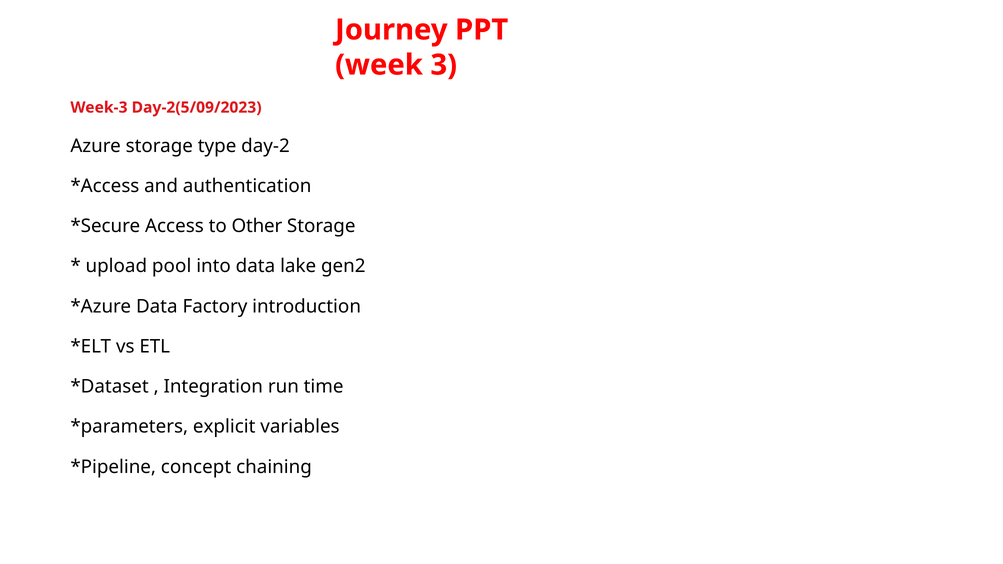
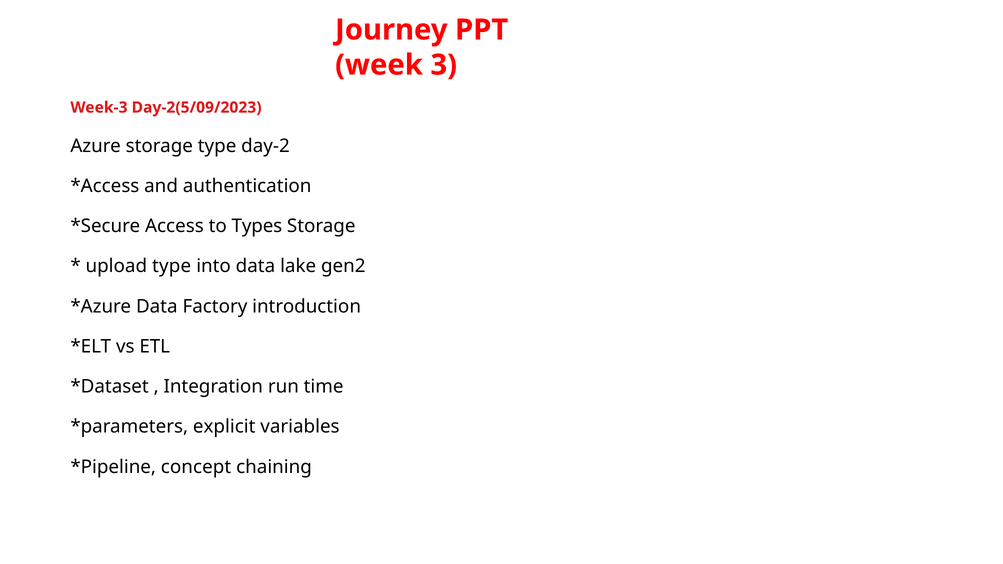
Other: Other -> Types
upload pool: pool -> type
